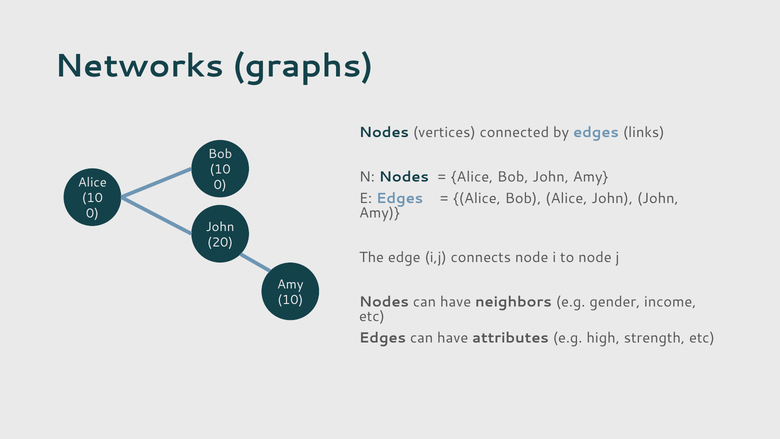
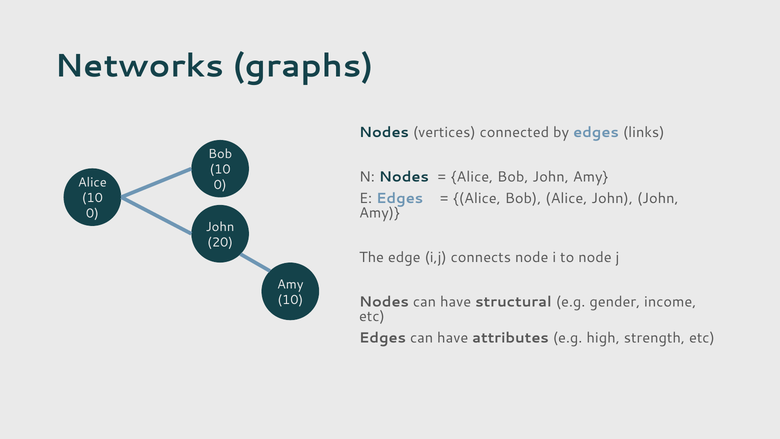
neighbors: neighbors -> structural
